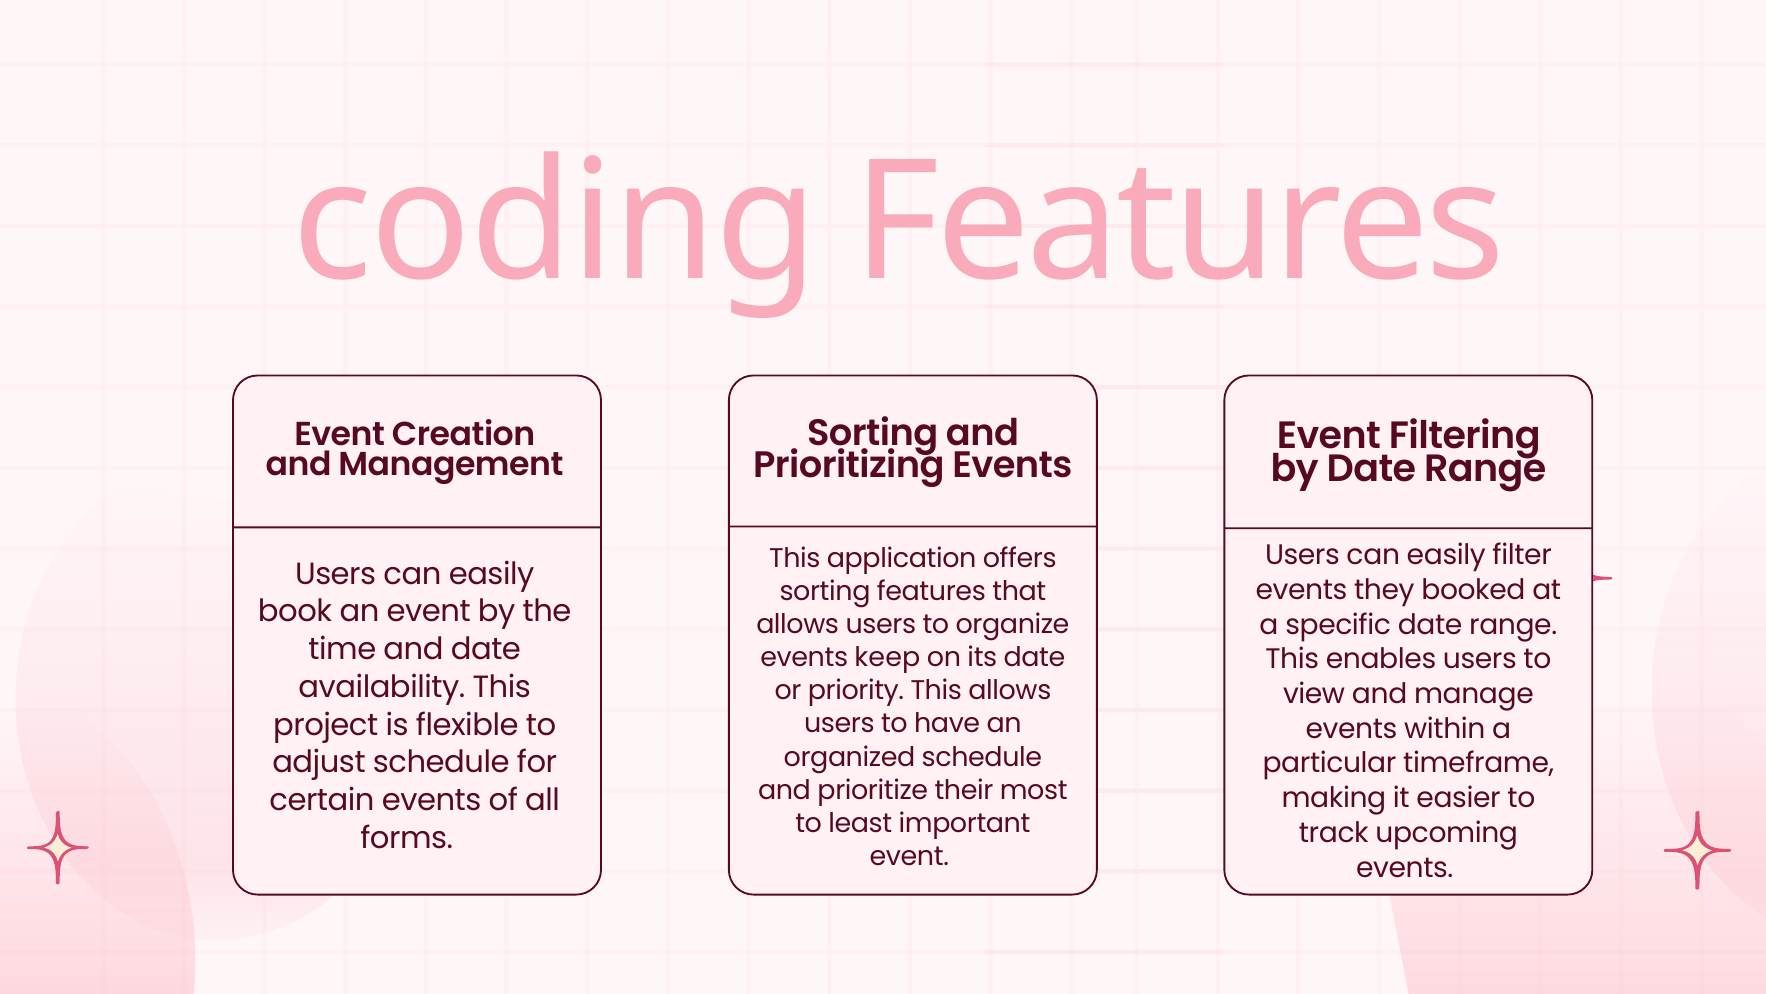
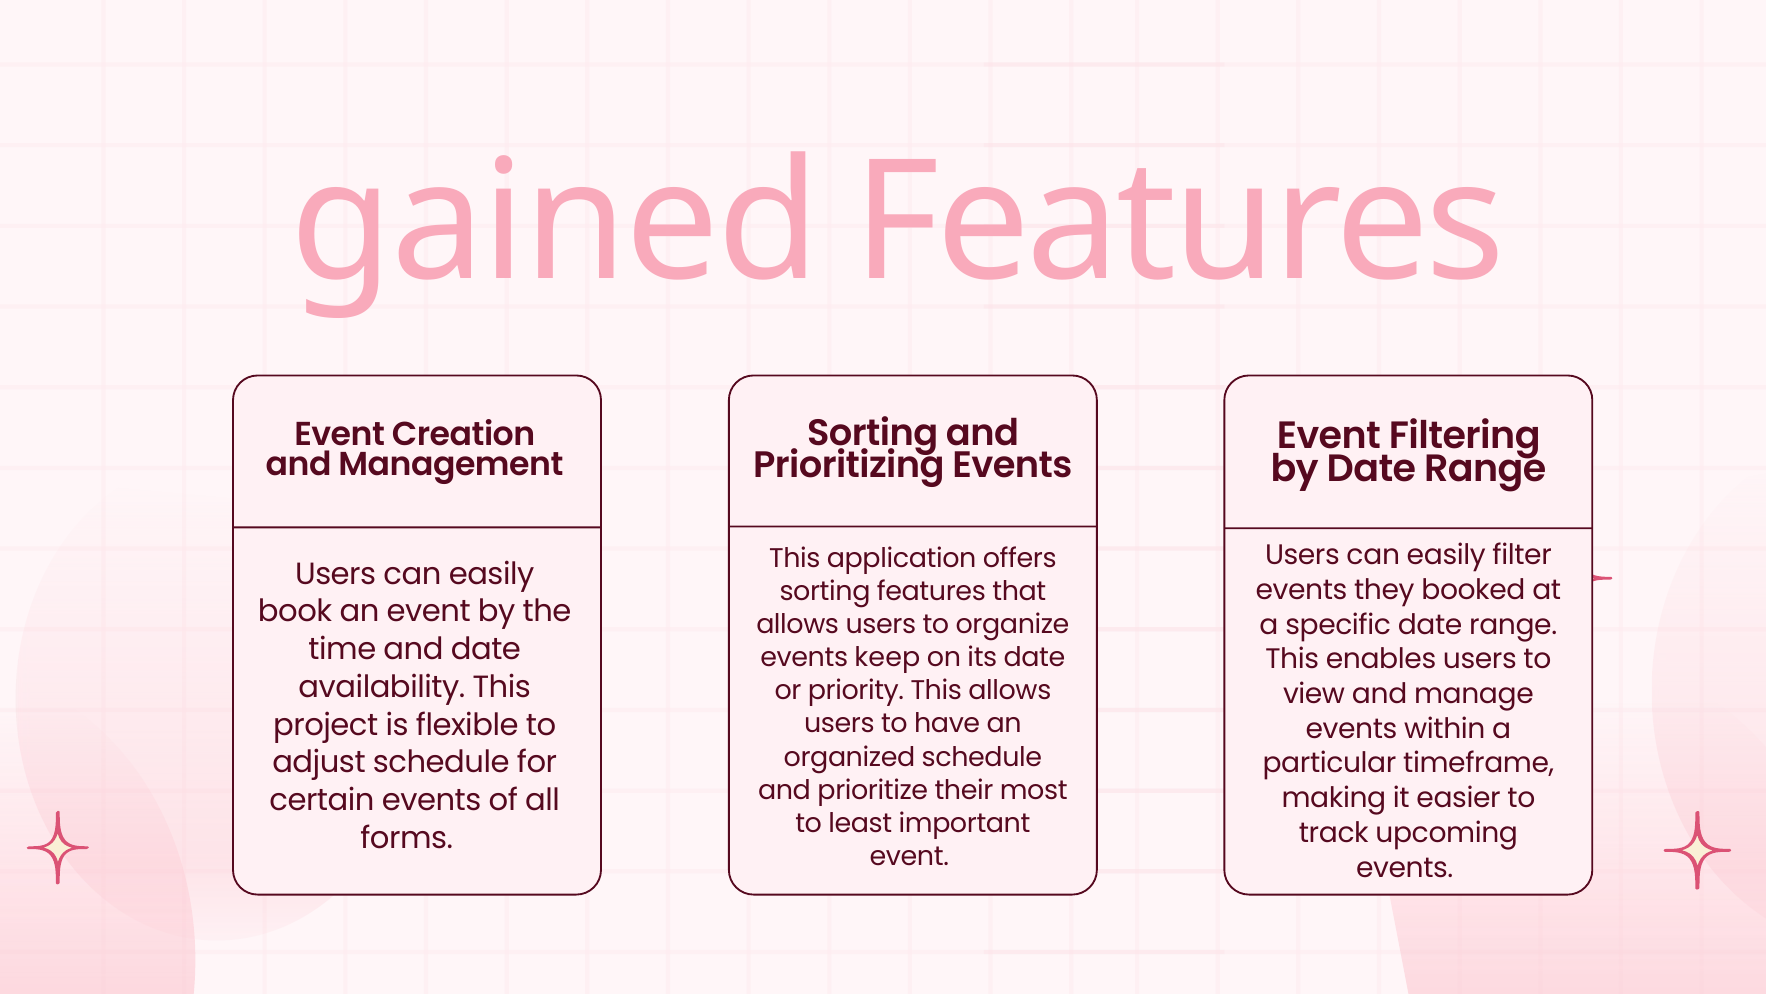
coding: coding -> gained
